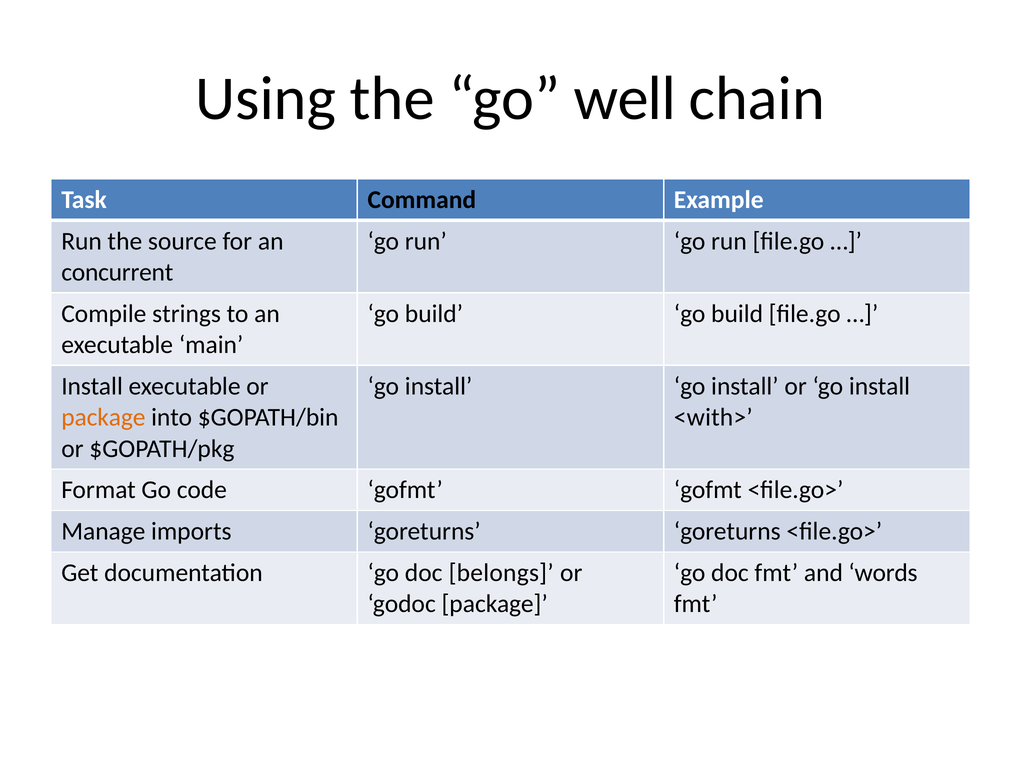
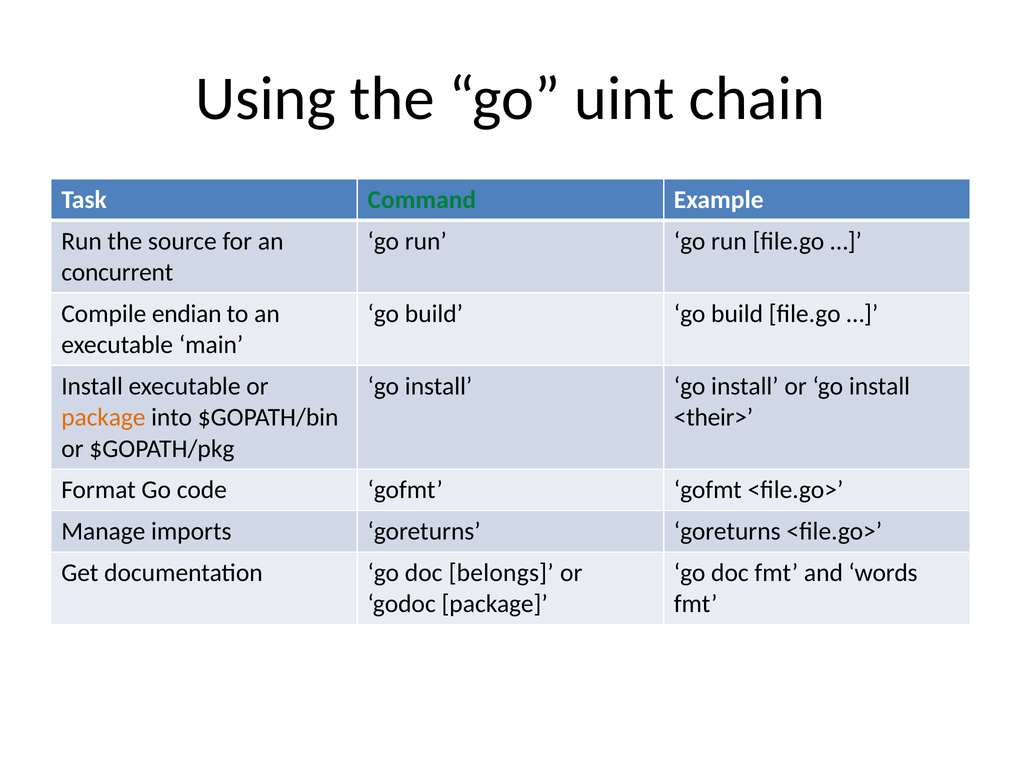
well: well -> uint
Command colour: black -> green
strings: strings -> endian
<with>: <with> -> <their>
